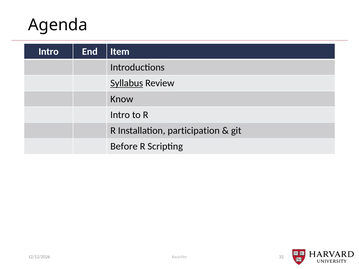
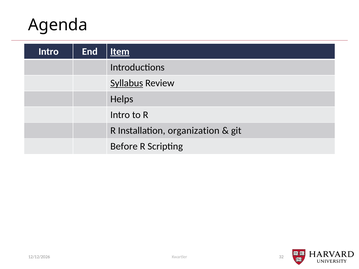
Item underline: none -> present
Know: Know -> Helps
participation: participation -> organization
